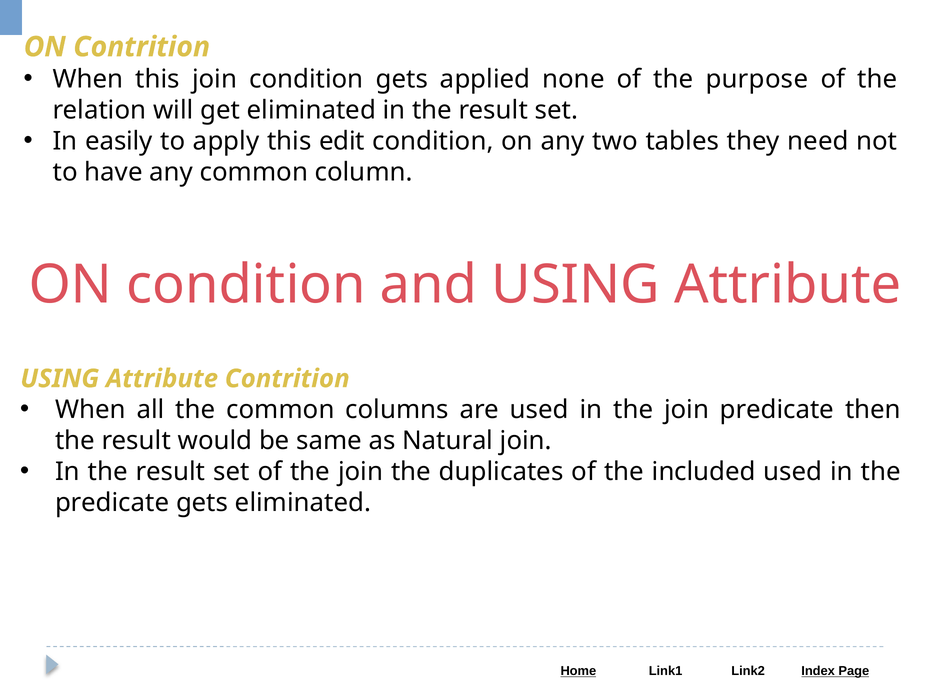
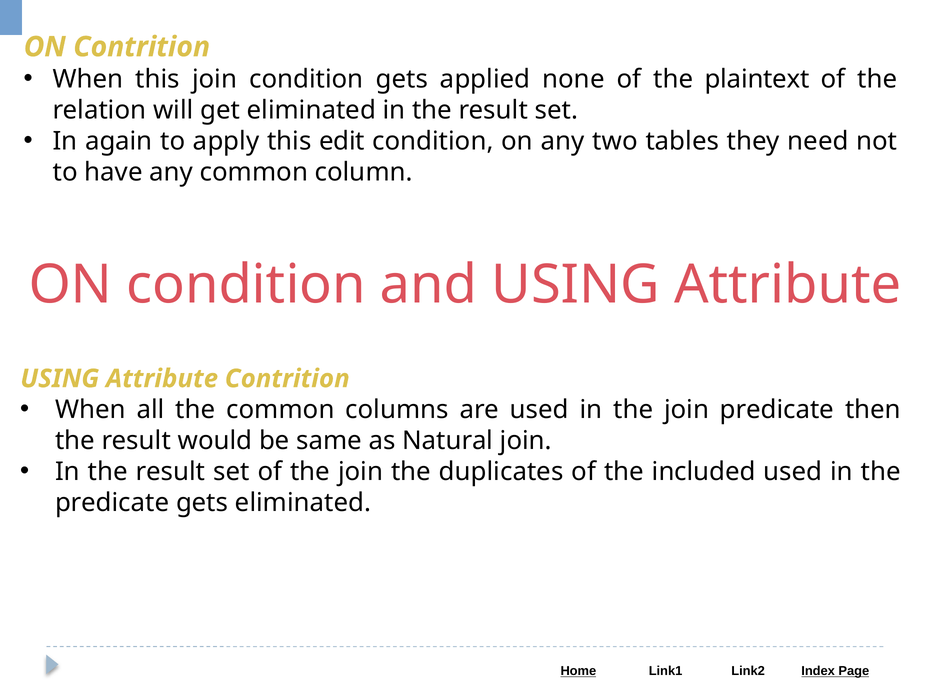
purpose: purpose -> plaintext
easily: easily -> again
